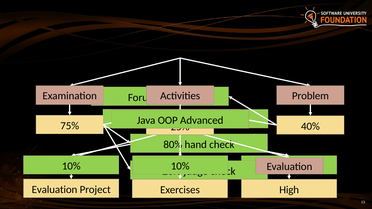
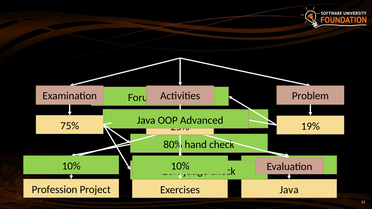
40%: 40% -> 19%
Evaluation at (55, 190): Evaluation -> Profession
Exercises High: High -> Java
